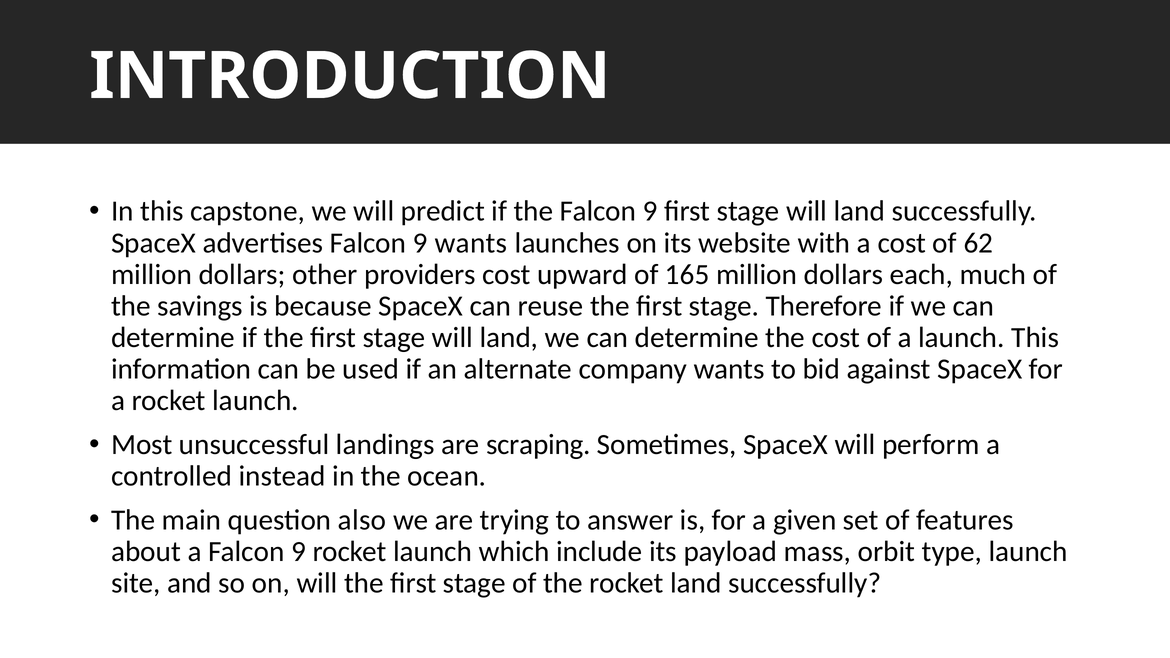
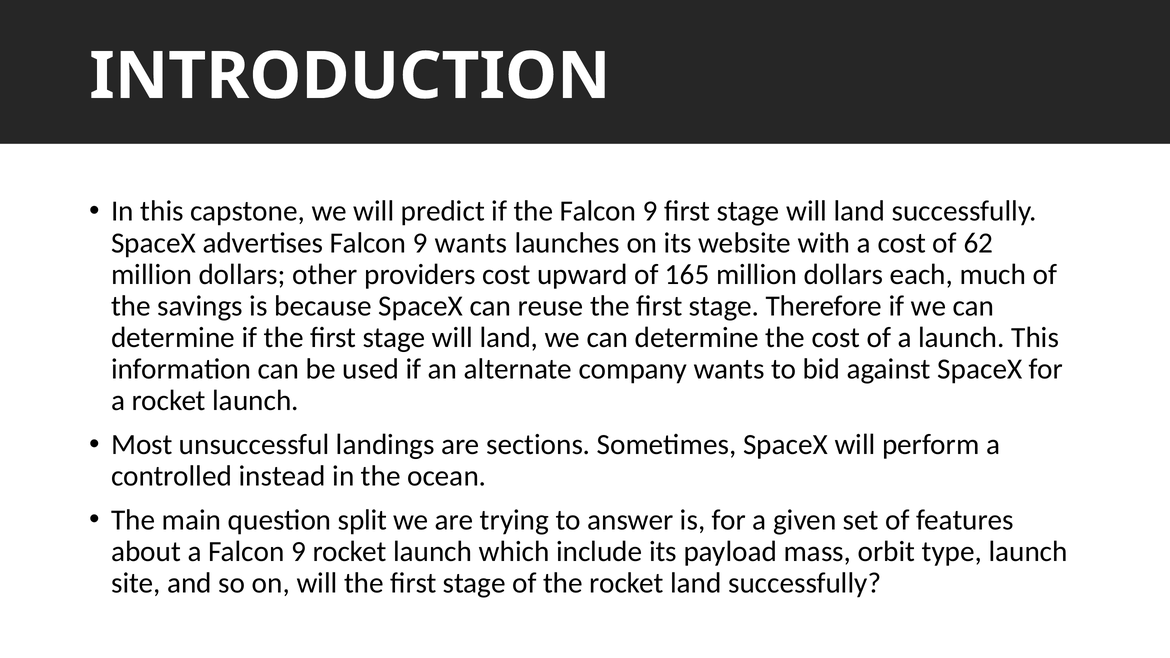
scraping: scraping -> sections
also: also -> split
